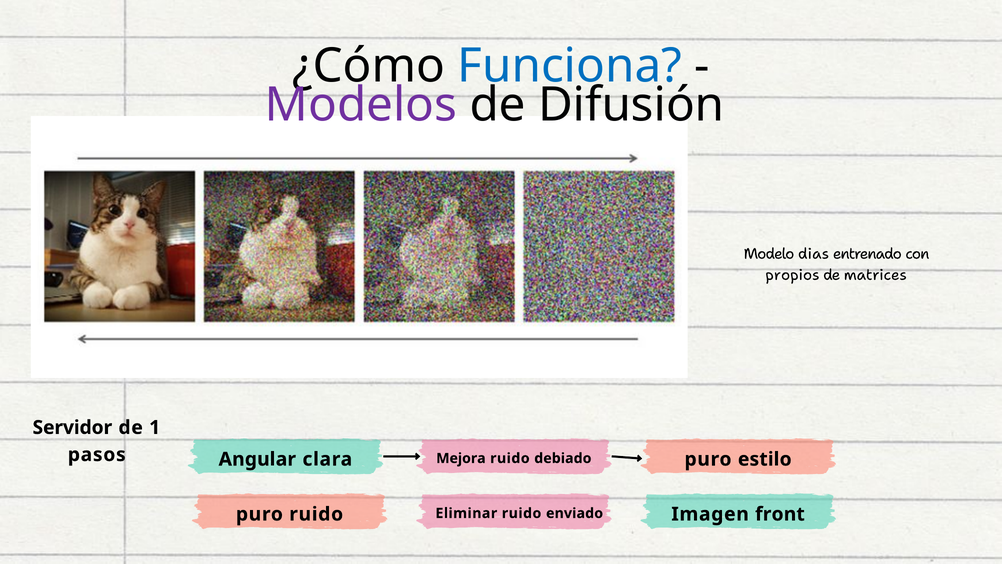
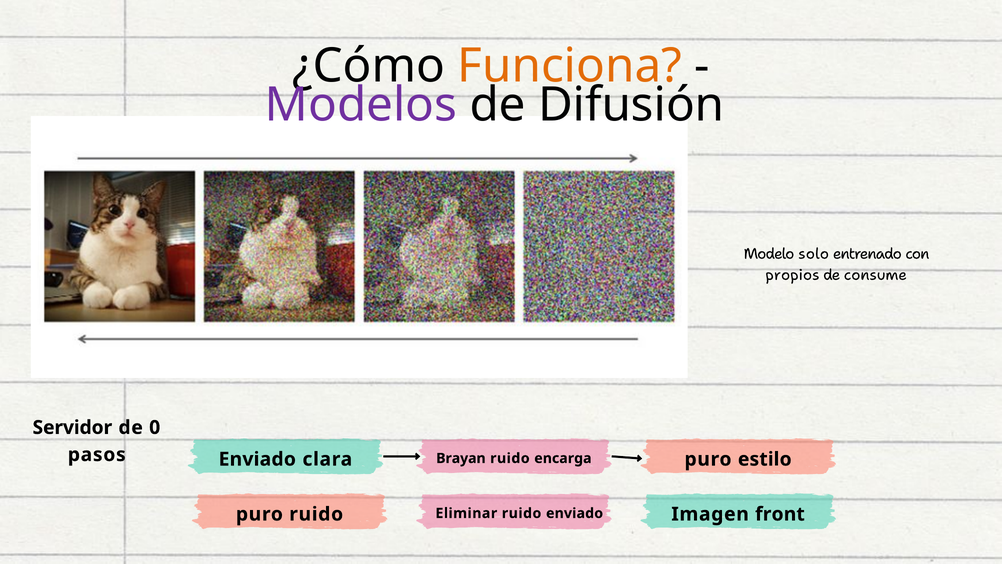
Funciona colour: blue -> orange
dias: dias -> solo
matrices: matrices -> consume
1: 1 -> 0
Angular at (257, 459): Angular -> Enviado
Mejora: Mejora -> Brayan
debiado: debiado -> encarga
